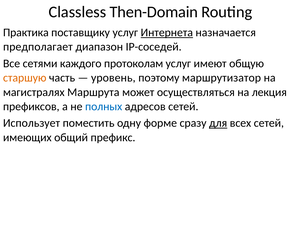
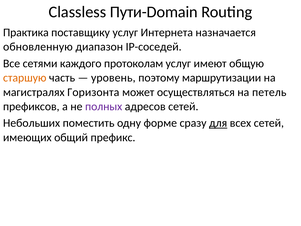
Then-Domain: Then-Domain -> Пути-Domain
Интернета underline: present -> none
предполагает: предполагает -> обновленную
маршрутизатор: маршрутизатор -> маршрутизации
Маршрута: Маршрута -> Горизонта
лекция: лекция -> петель
полных colour: blue -> purple
Использует: Использует -> Небольших
